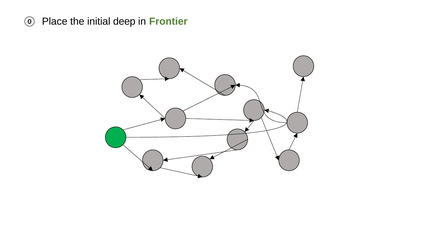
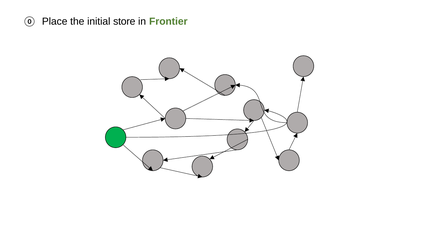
deep: deep -> store
